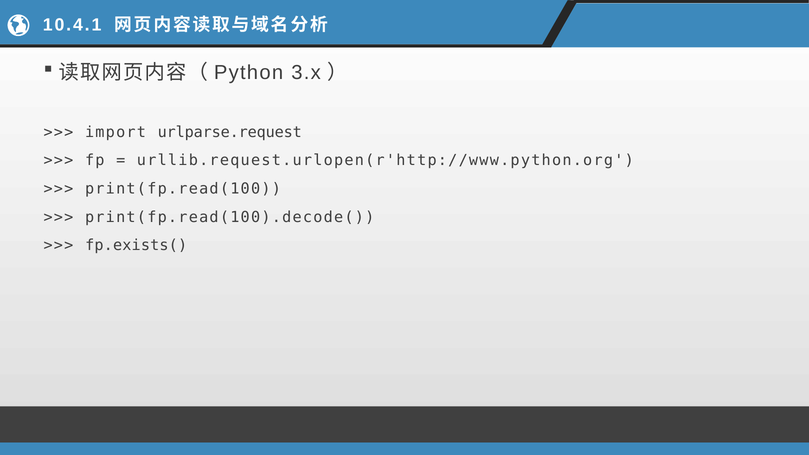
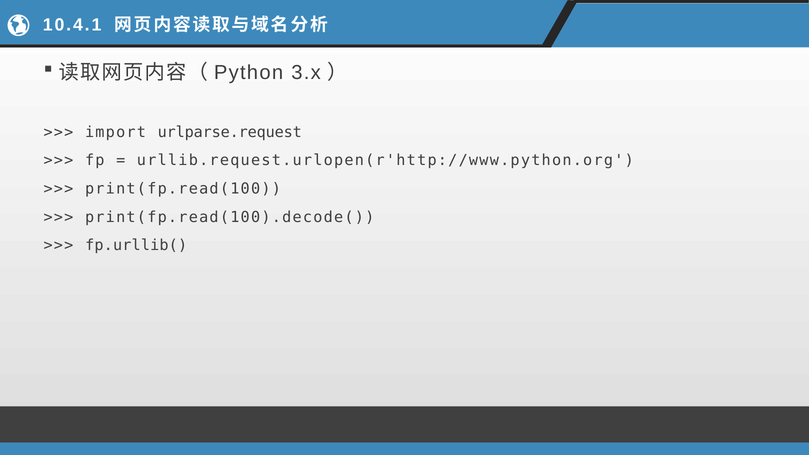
fp.exists(: fp.exists( -> fp.urllib(
